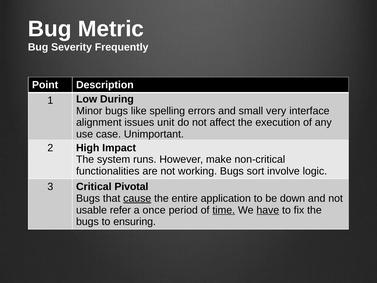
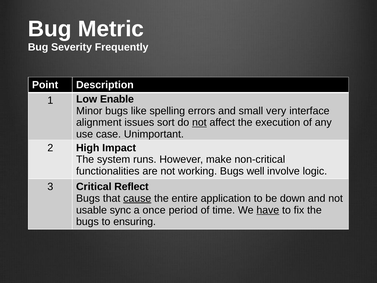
During: During -> Enable
unit: unit -> sort
not at (199, 122) underline: none -> present
sort: sort -> well
Pivotal: Pivotal -> Reflect
refer: refer -> sync
time underline: present -> none
